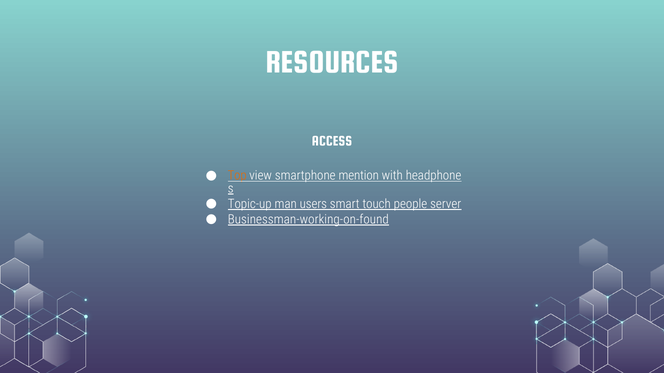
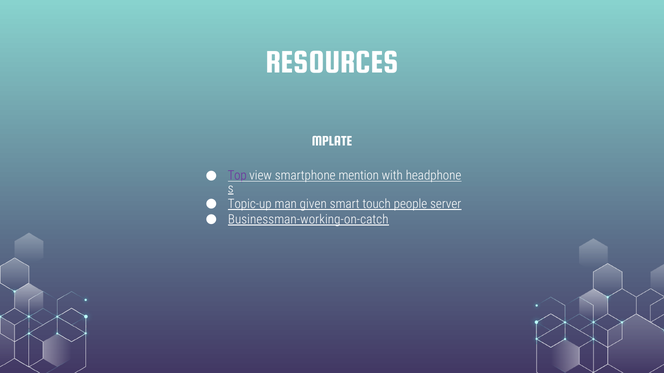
ACCESS: ACCESS -> MPLATE
Top colour: orange -> purple
users: users -> given
Businessman-working-on-found: Businessman-working-on-found -> Businessman-working-on-catch
